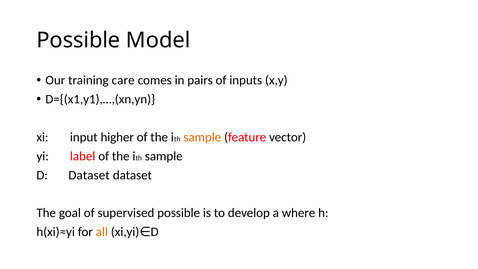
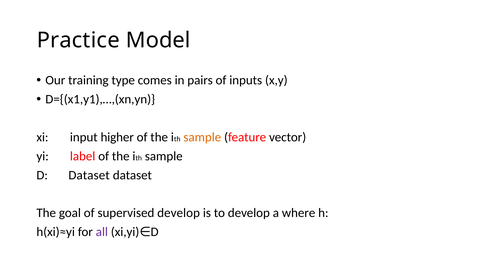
Possible at (78, 40): Possible -> Practice
care: care -> type
supervised possible: possible -> develop
all colour: orange -> purple
